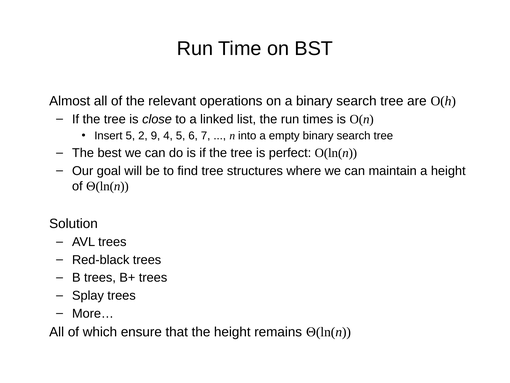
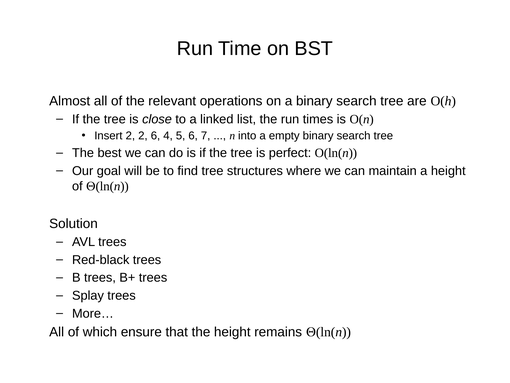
Insert 5: 5 -> 2
2 9: 9 -> 6
